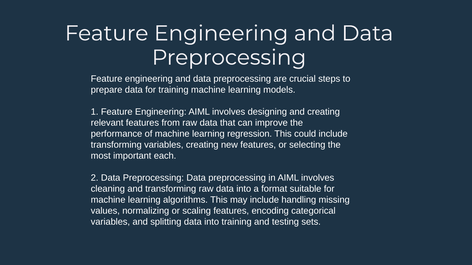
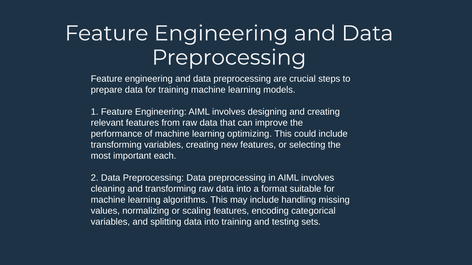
regression: regression -> optimizing
